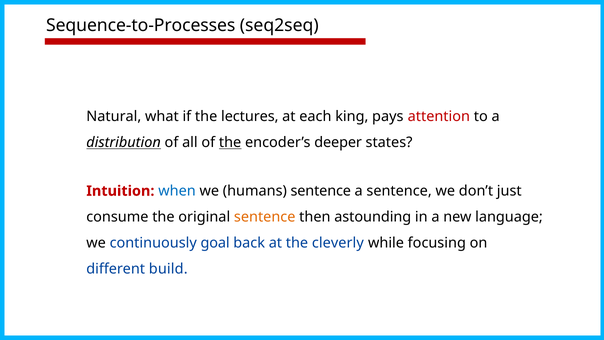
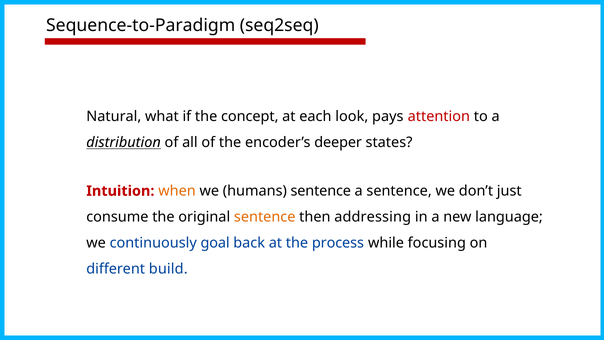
Sequence-to-Processes: Sequence-to-Processes -> Sequence-to-Paradigm
lectures: lectures -> concept
king: king -> look
the at (230, 142) underline: present -> none
when colour: blue -> orange
astounding: astounding -> addressing
cleverly: cleverly -> process
